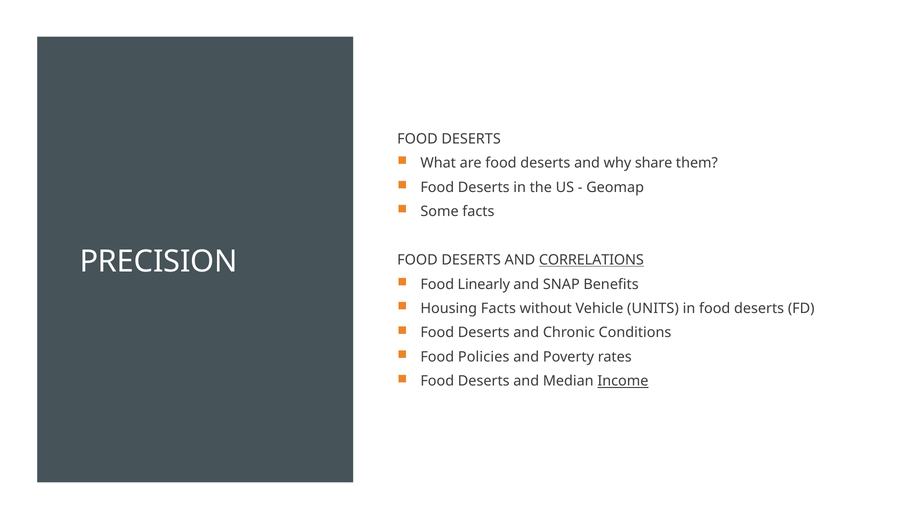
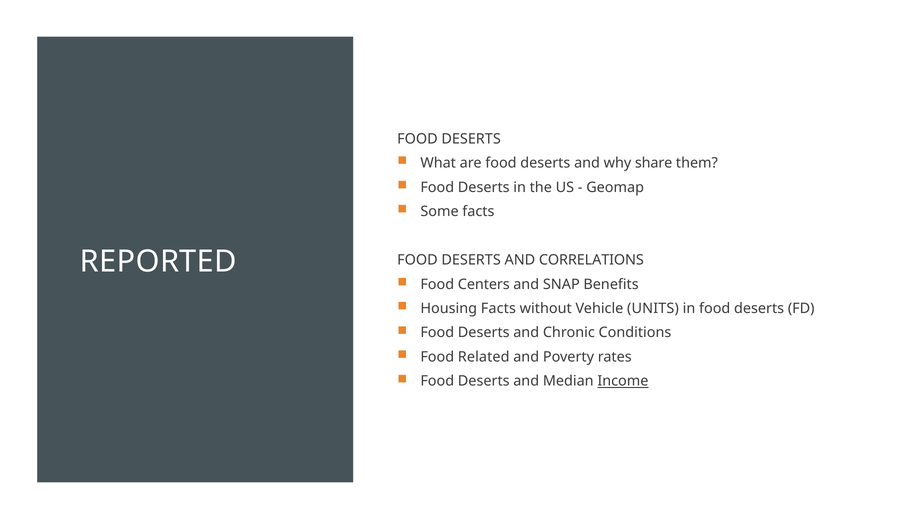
PRECISION: PRECISION -> REPORTED
CORRELATIONS underline: present -> none
Linearly: Linearly -> Centers
Policies: Policies -> Related
